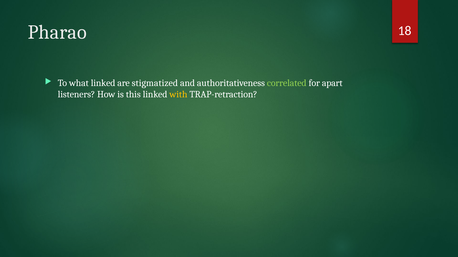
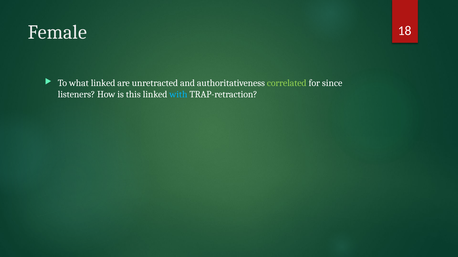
Pharao: Pharao -> Female
stigmatized: stigmatized -> unretracted
apart: apart -> since
with colour: yellow -> light blue
